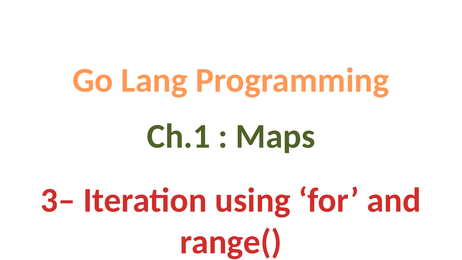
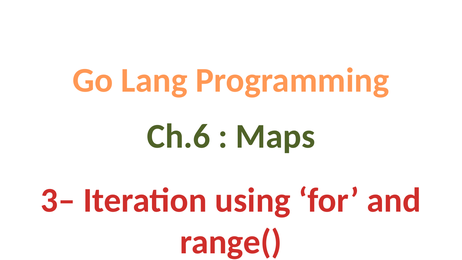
Ch.1: Ch.1 -> Ch.6
